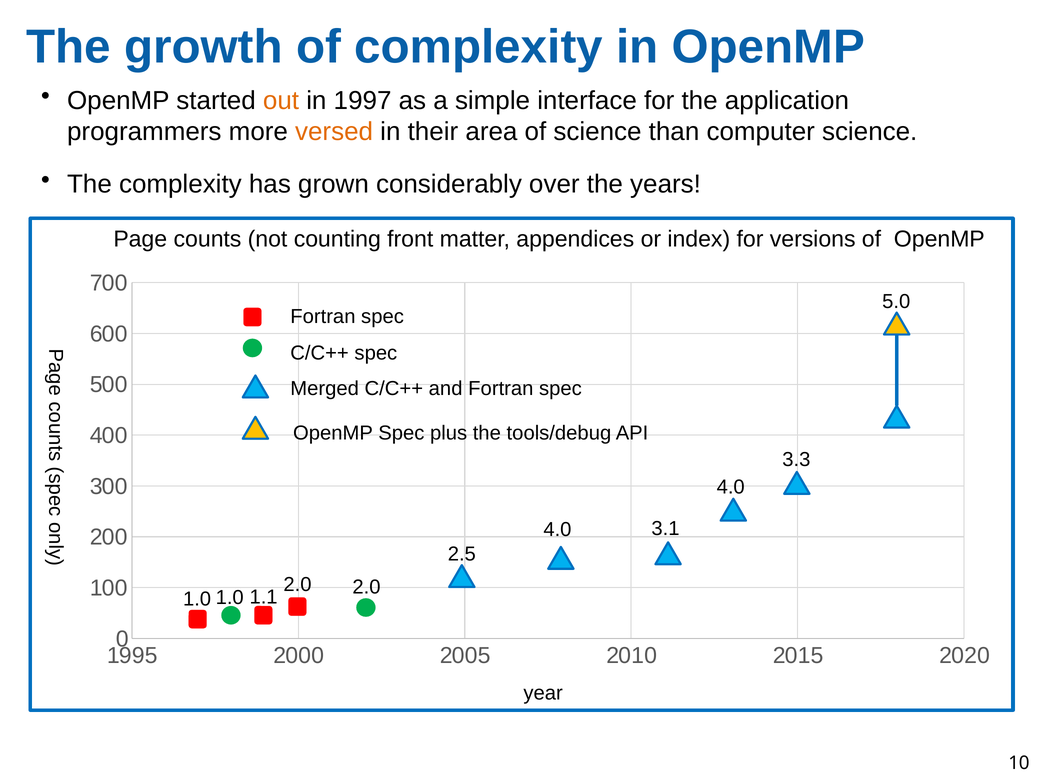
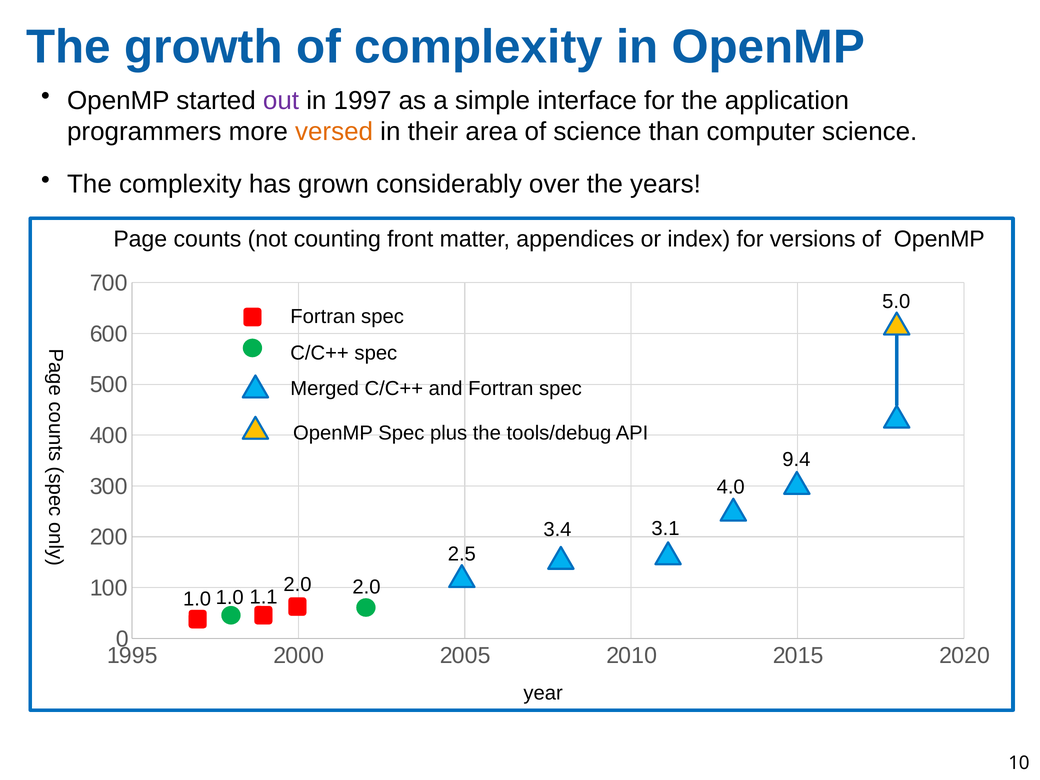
out colour: orange -> purple
3.3: 3.3 -> 9.4
4.0 at (557, 530): 4.0 -> 3.4
